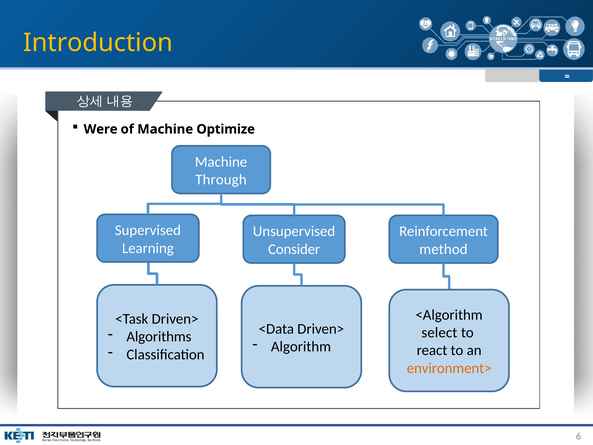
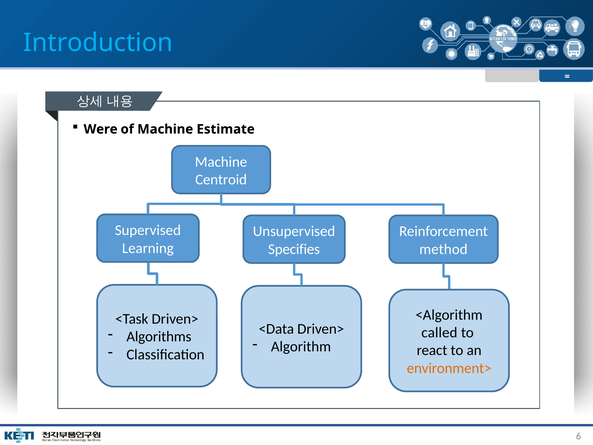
Introduction colour: yellow -> light blue
Optimize: Optimize -> Estimate
Through: Through -> Centroid
Consider: Consider -> Specifies
select: select -> called
